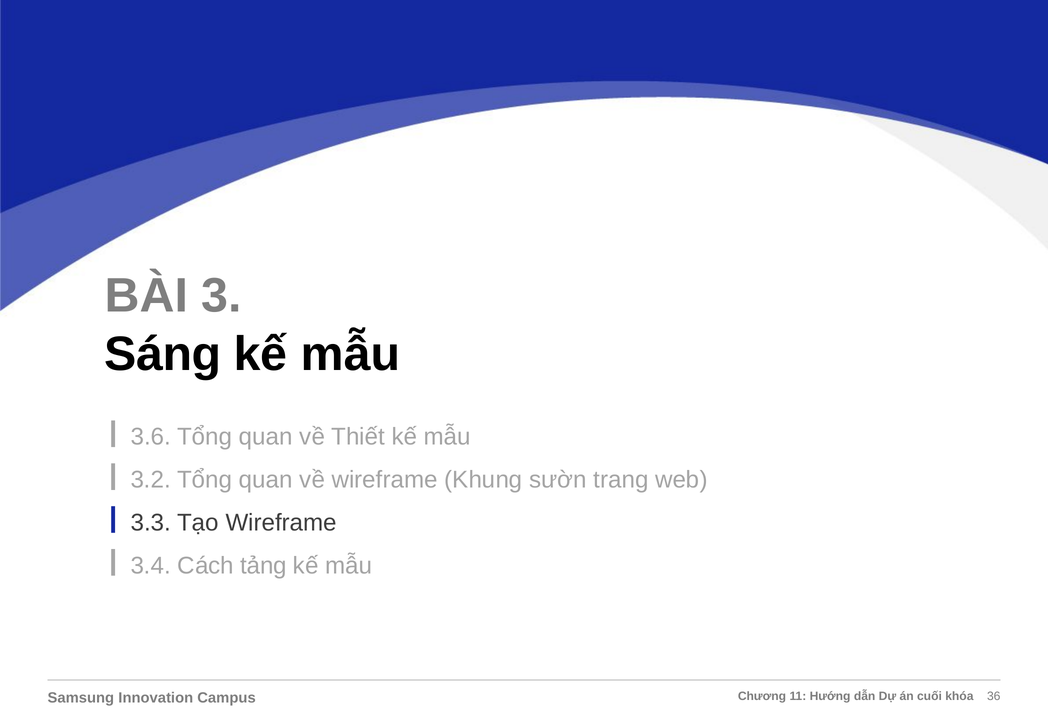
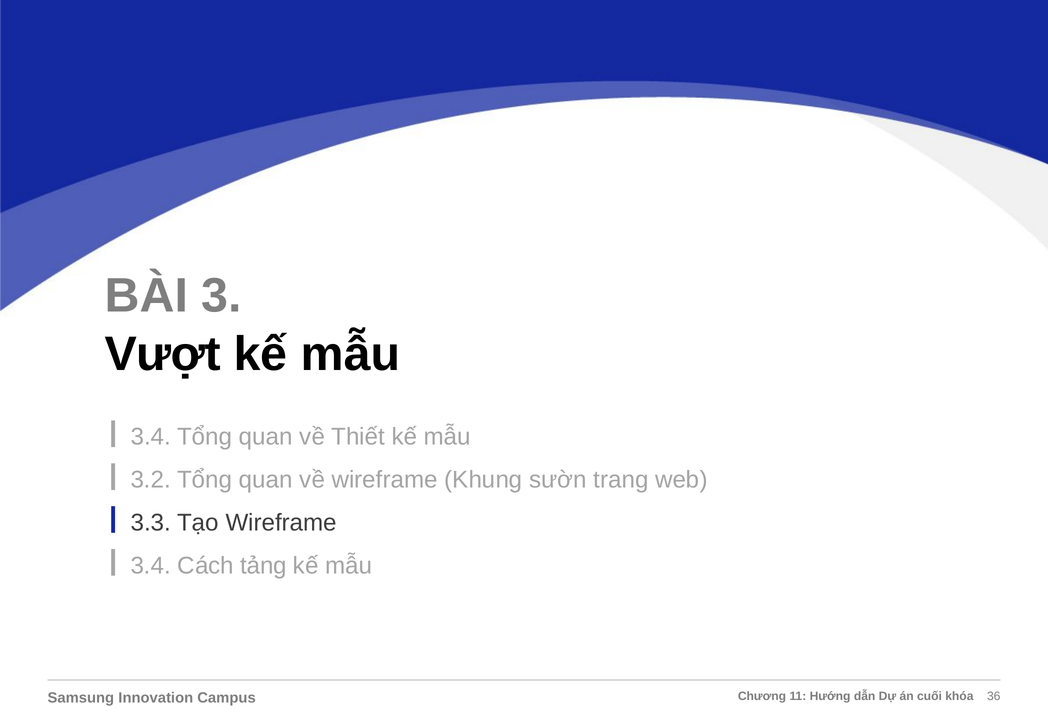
Sáng: Sáng -> Vượt
3.6 at (151, 437): 3.6 -> 3.4
